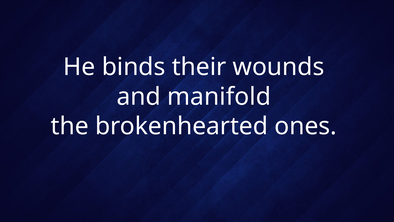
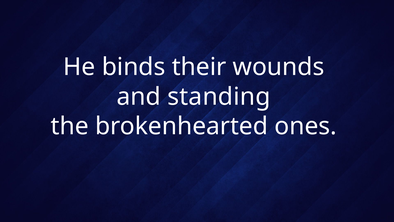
manifold: manifold -> standing
